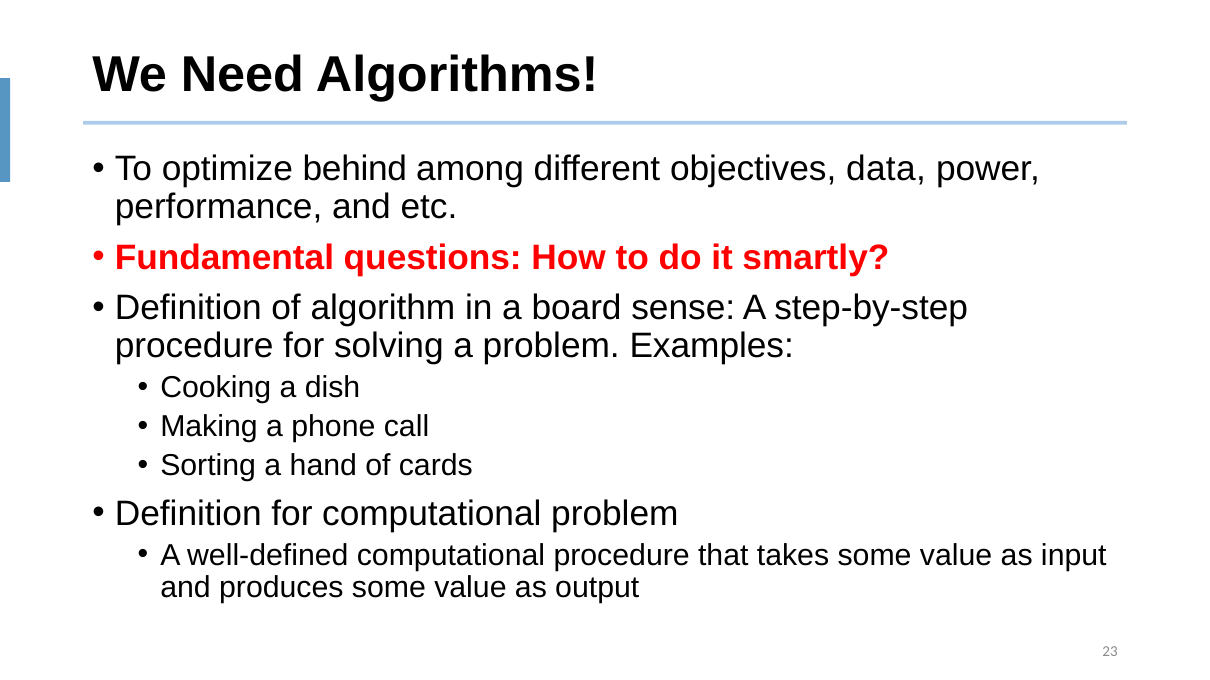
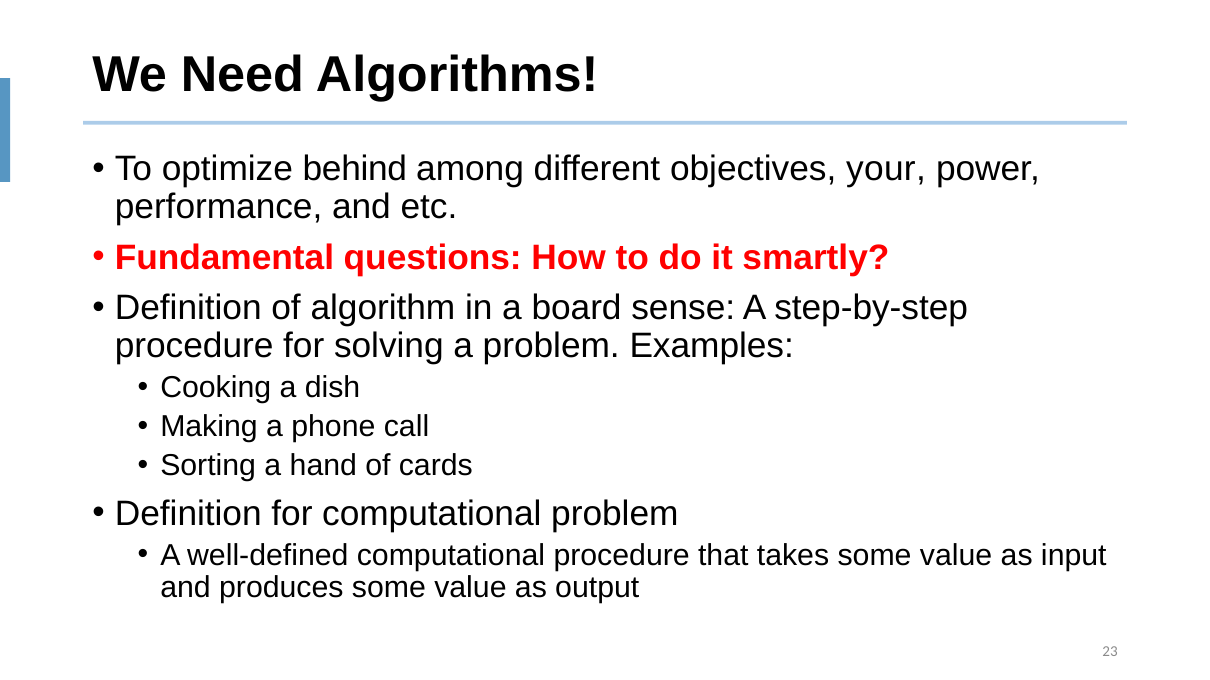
data: data -> your
